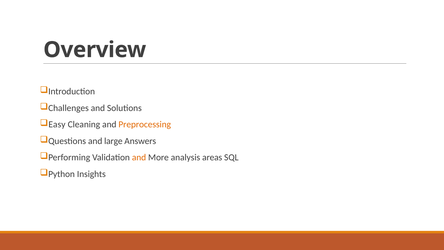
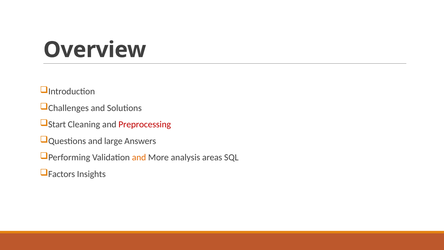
Easy: Easy -> Start
Preprocessing colour: orange -> red
Python: Python -> Factors
